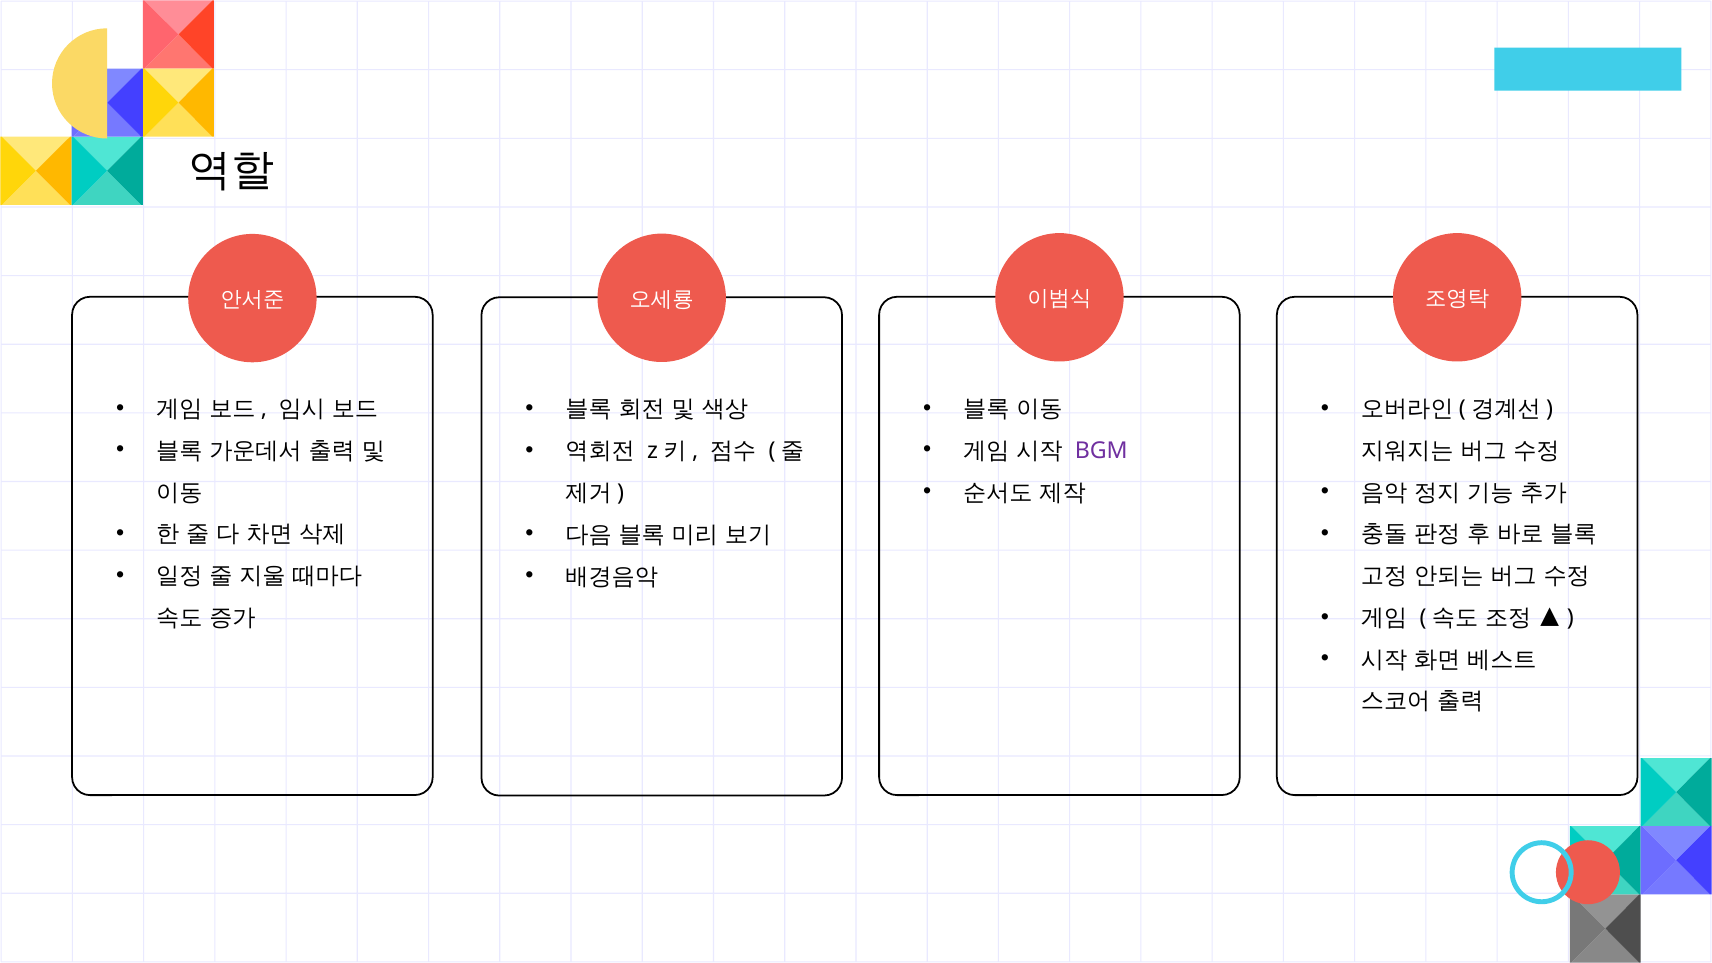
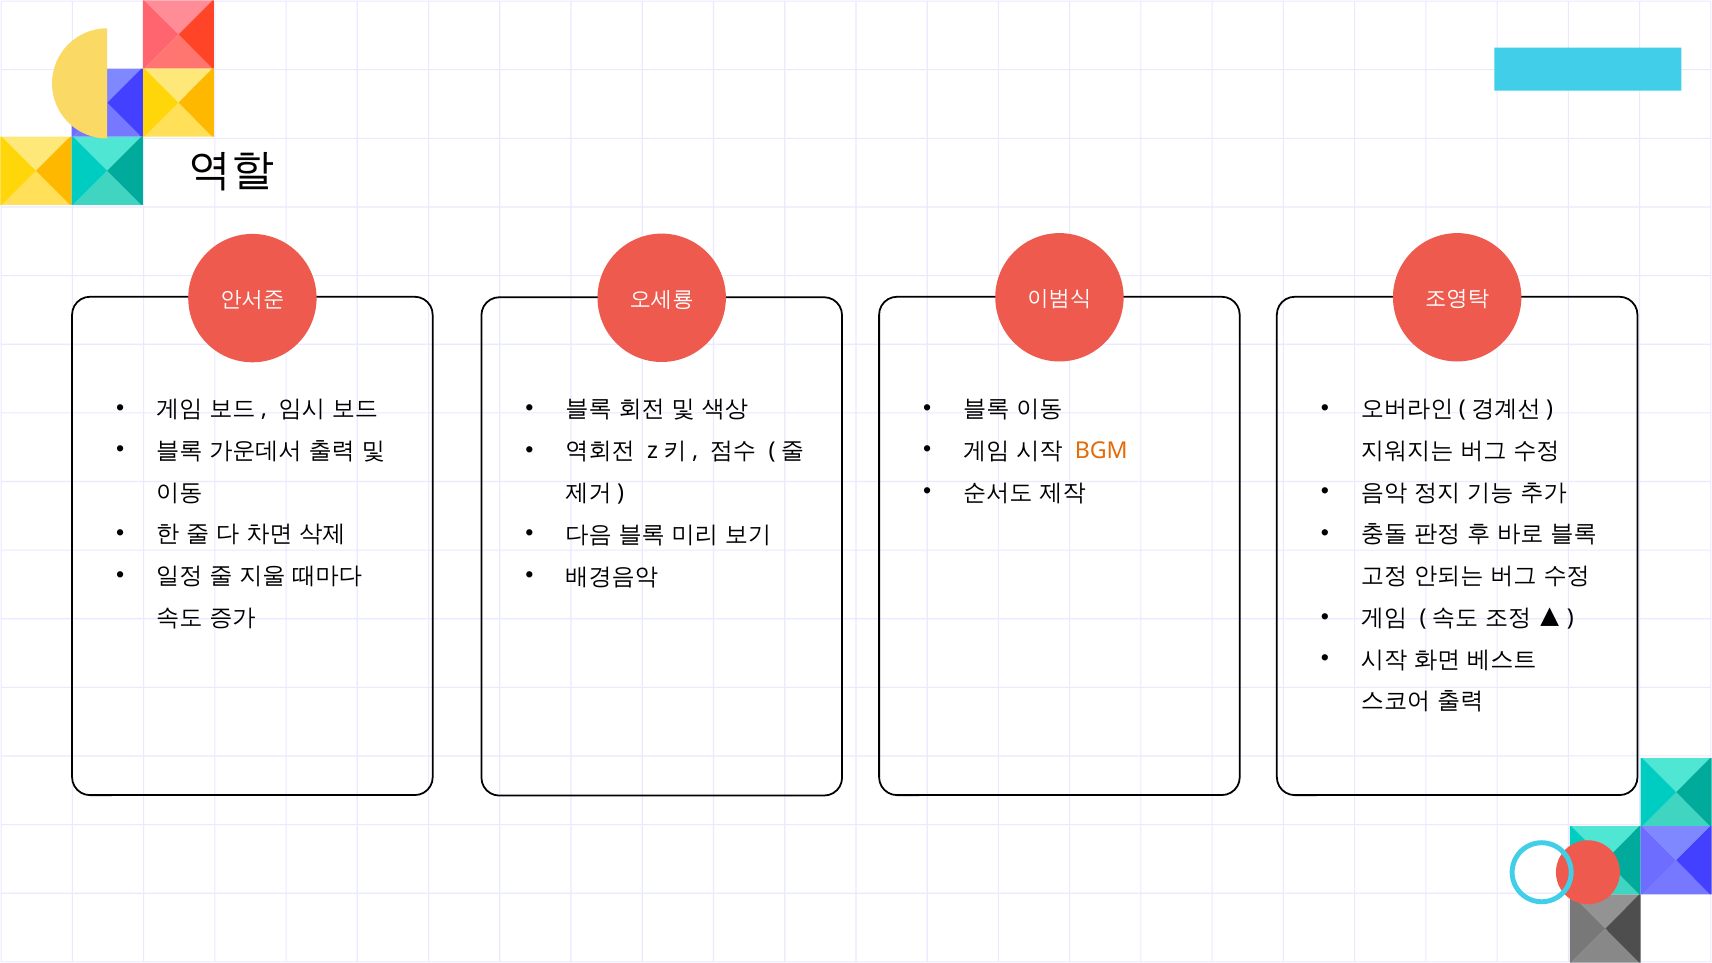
BGM colour: purple -> orange
